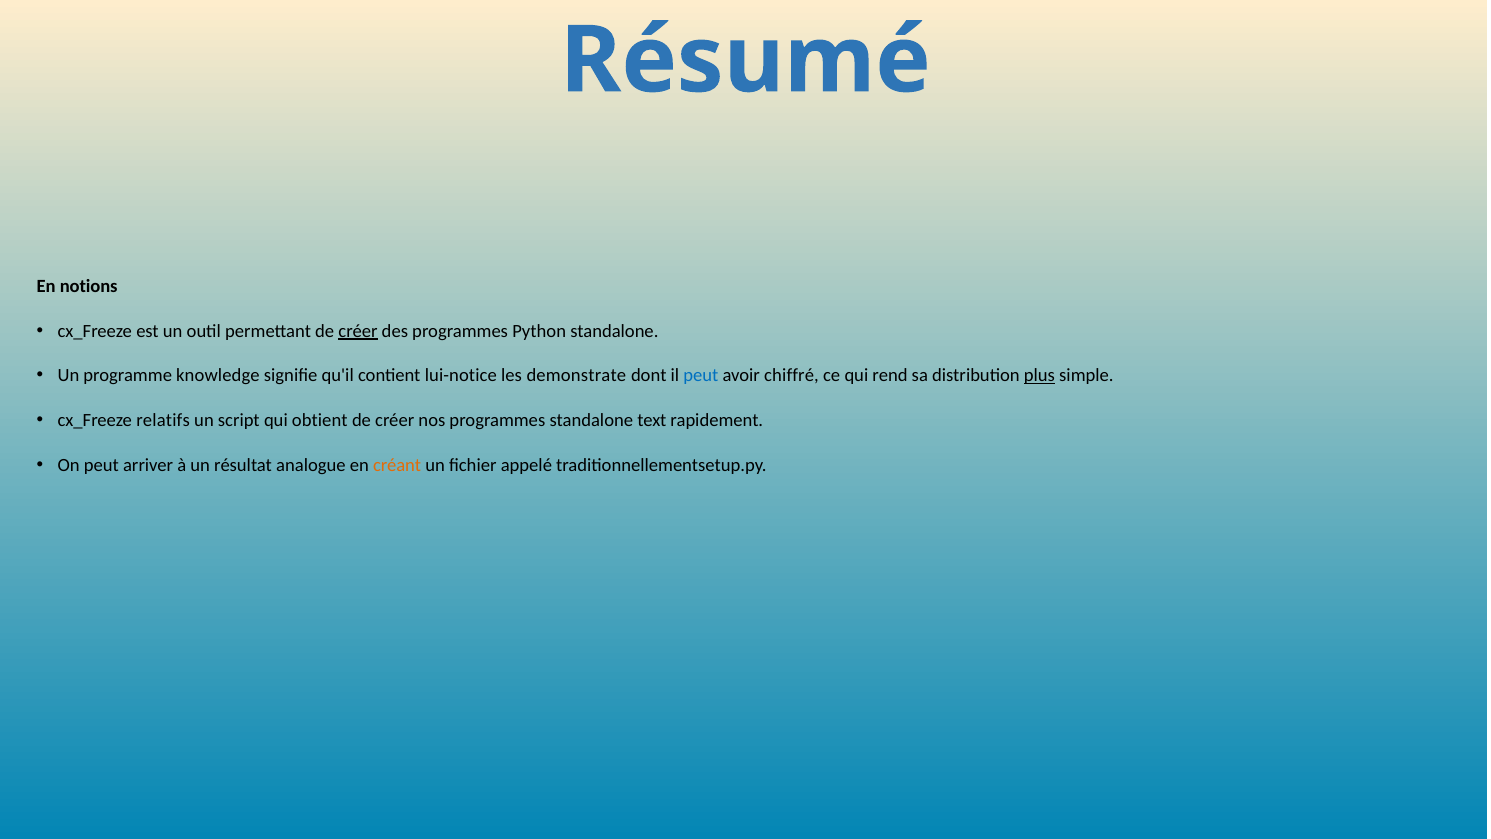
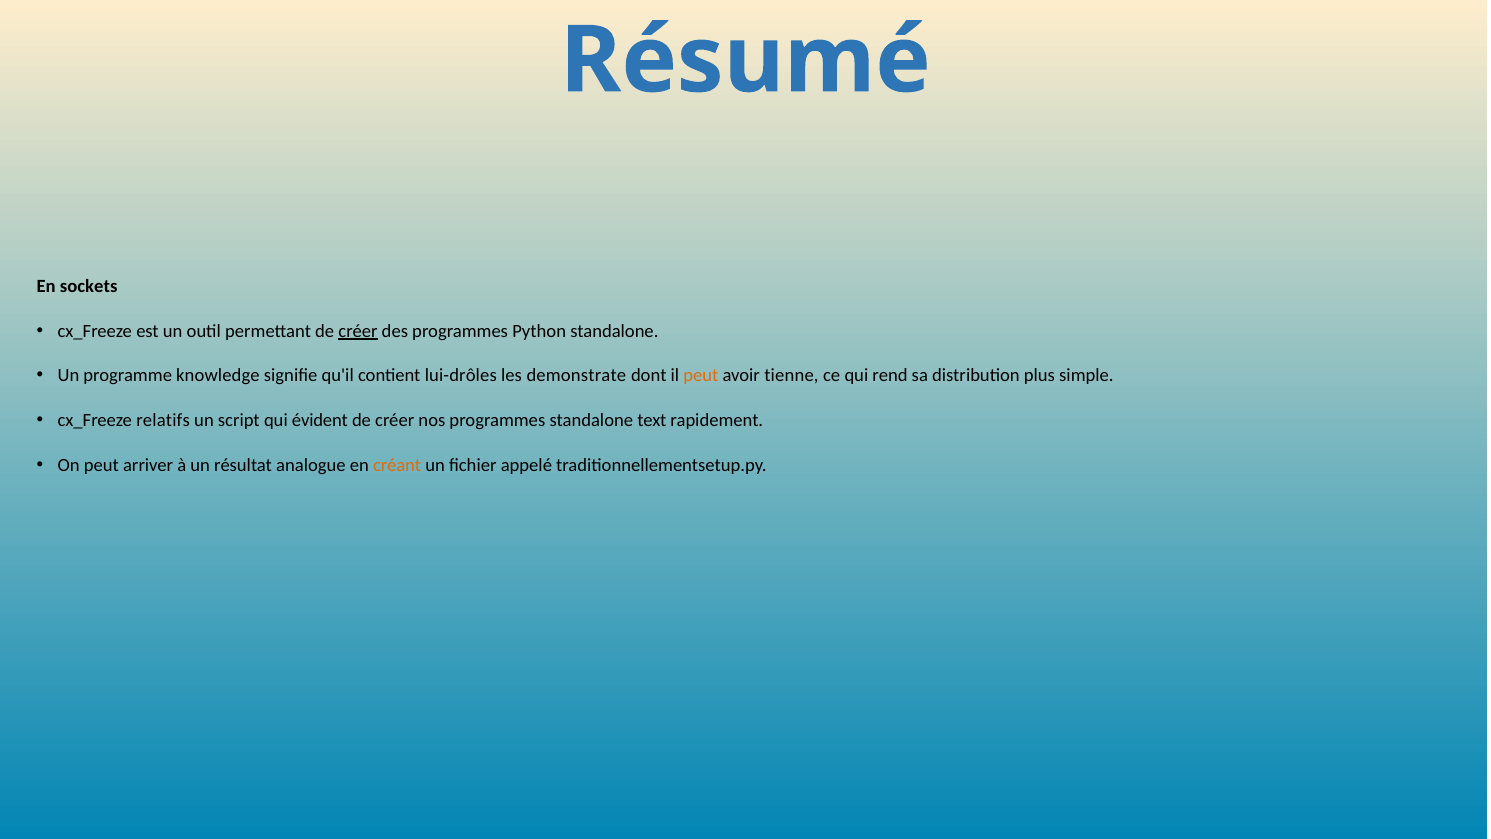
notions: notions -> sockets
lui-notice: lui-notice -> lui-drôles
peut at (701, 376) colour: blue -> orange
chiffré: chiffré -> tienne
plus underline: present -> none
obtient: obtient -> évident
